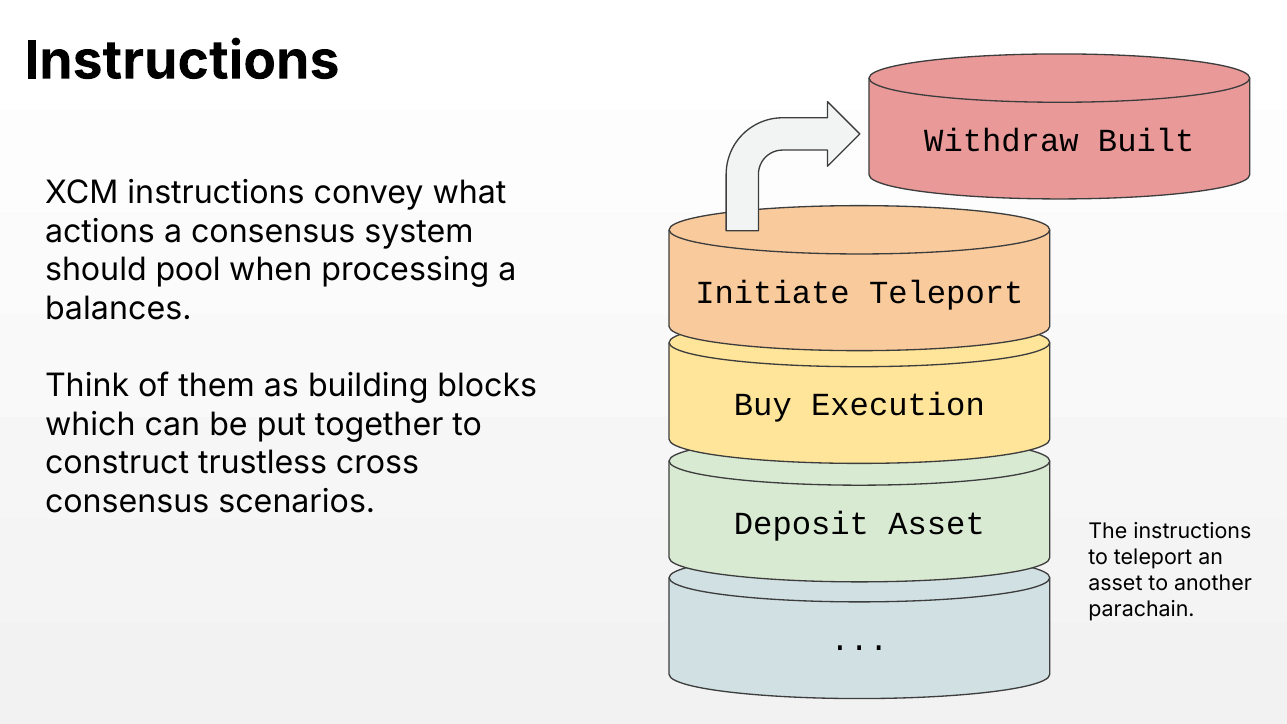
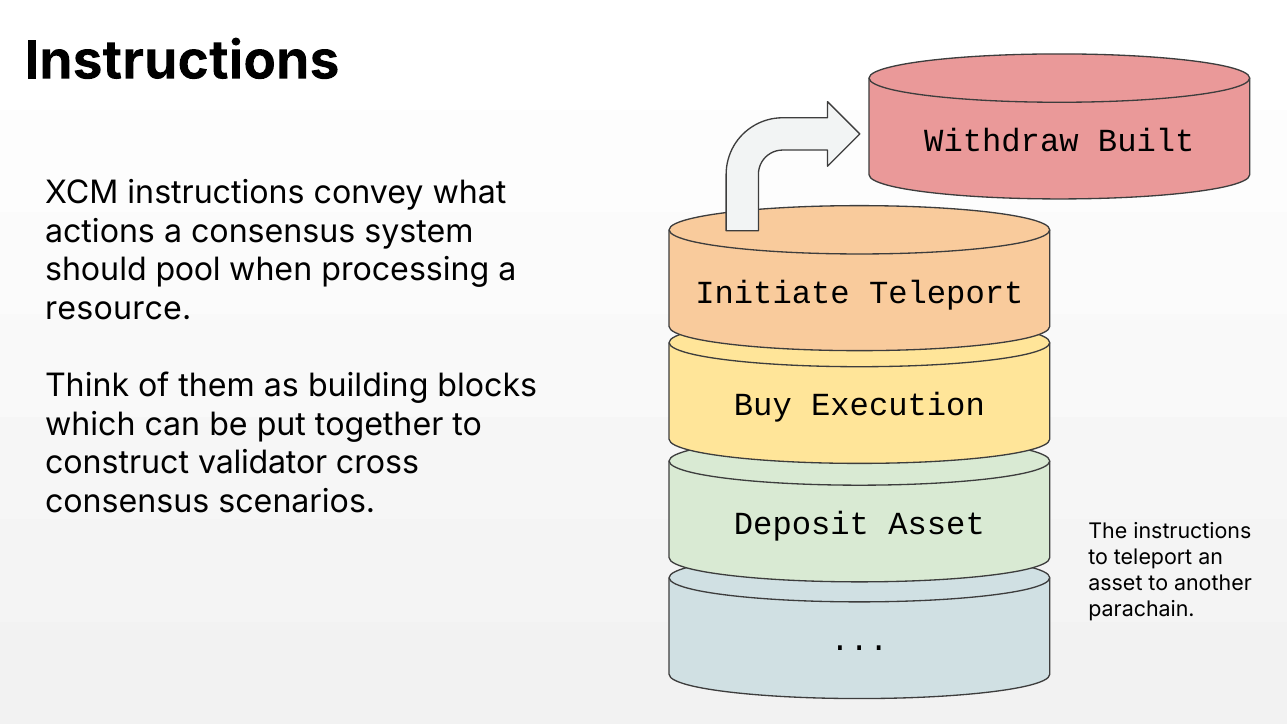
balances: balances -> resource
trustless: trustless -> validator
